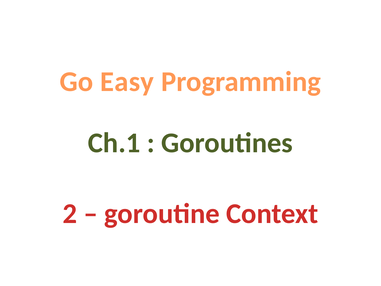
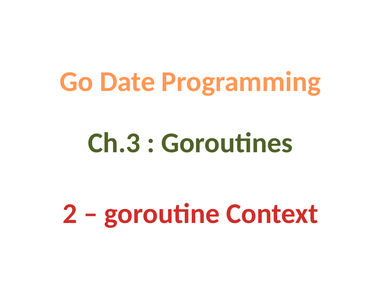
Easy: Easy -> Date
Ch.1: Ch.1 -> Ch.3
